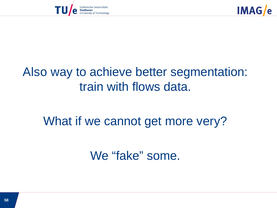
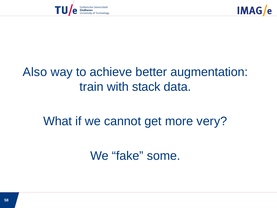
segmentation: segmentation -> augmentation
flows: flows -> stack
